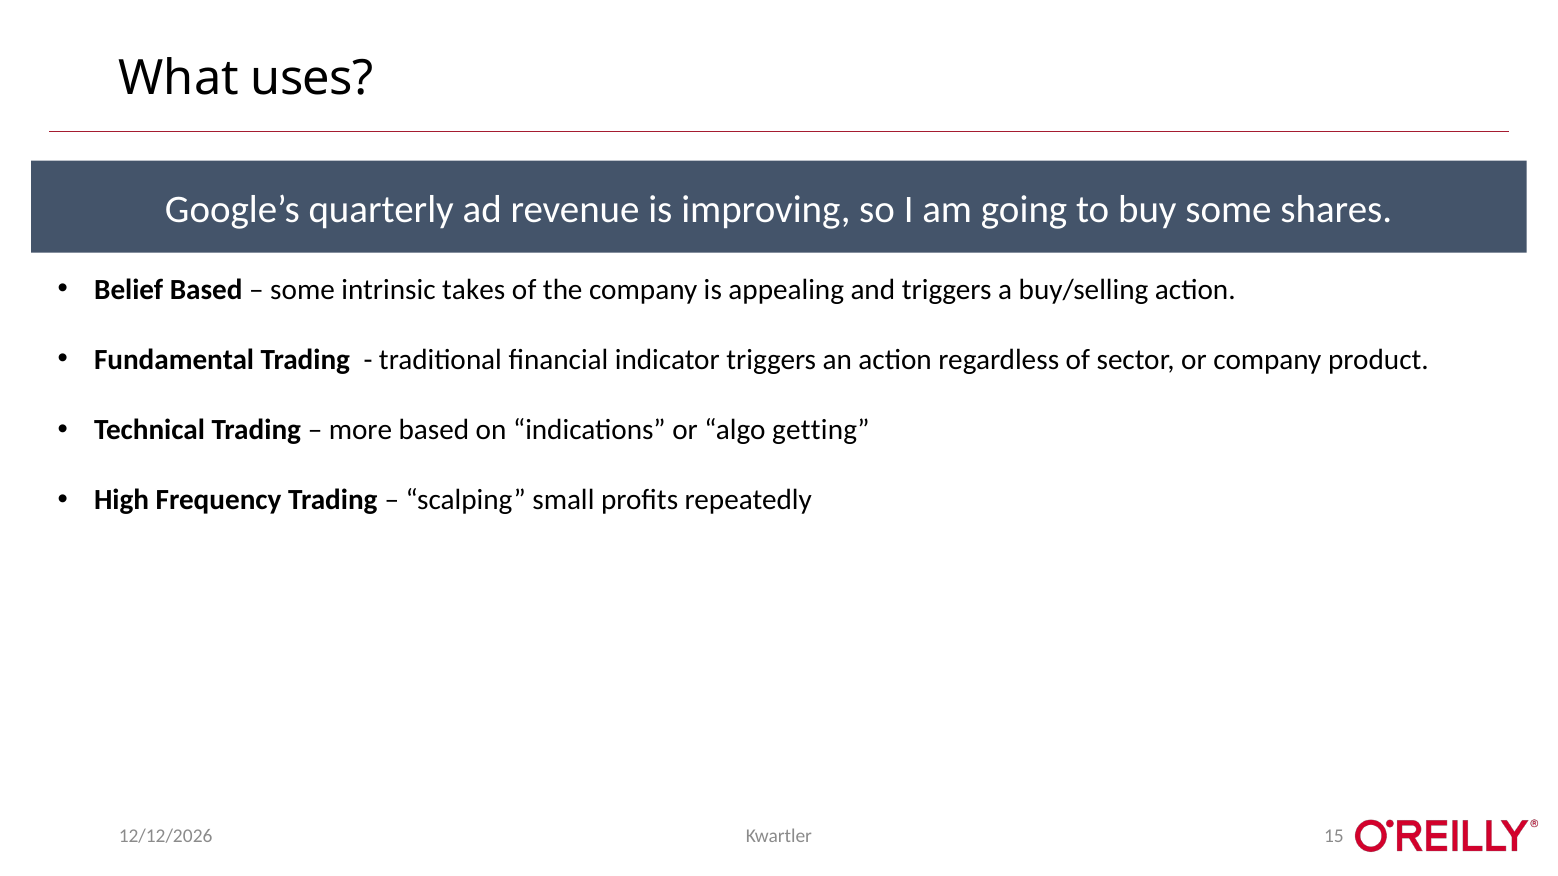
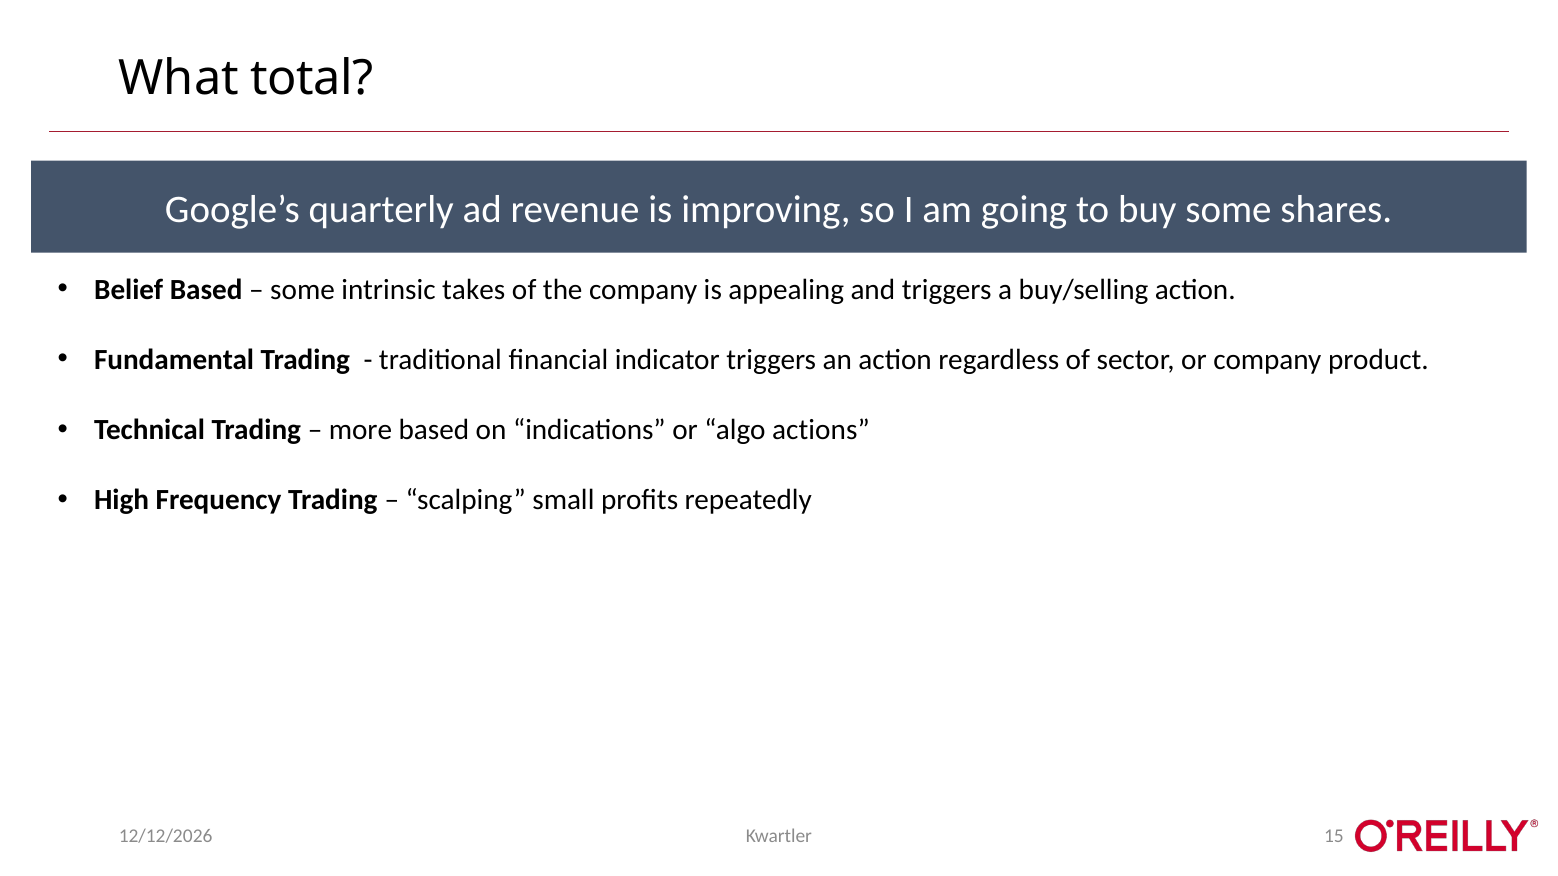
uses: uses -> total
getting: getting -> actions
